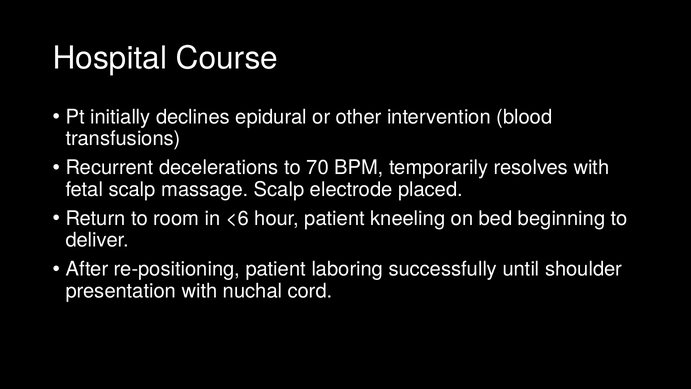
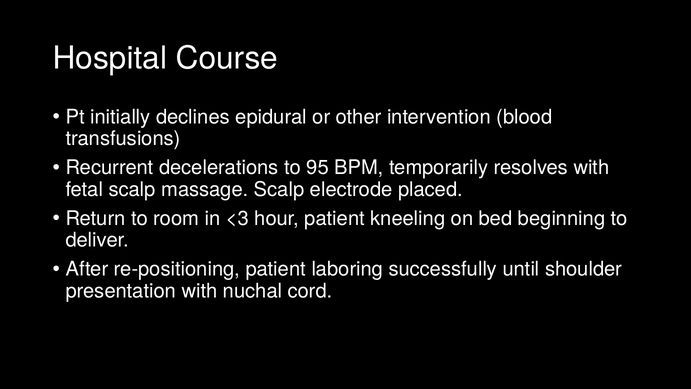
70: 70 -> 95
<6: <6 -> <3
